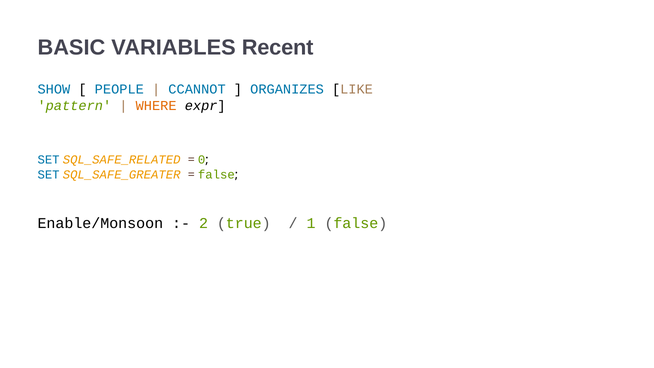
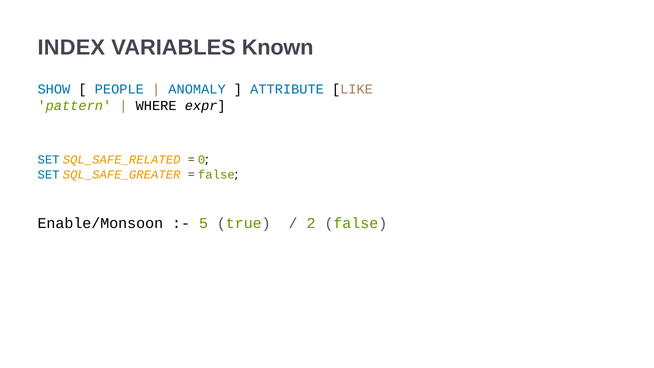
BASIC: BASIC -> INDEX
Recent: Recent -> Known
CCANNOT: CCANNOT -> ANOMALY
ORGANIZES: ORGANIZES -> ATTRIBUTE
WHERE colour: orange -> black
2: 2 -> 5
1: 1 -> 2
